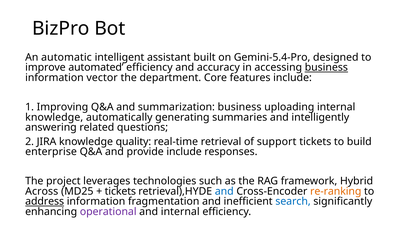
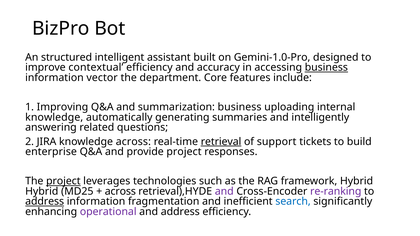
automatic: automatic -> structured
Gemini-5.4-Pro: Gemini-5.4-Pro -> Gemini-1.0-Pro
automated: automated -> contextual
knowledge quality: quality -> across
retrieval underline: none -> present
provide include: include -> project
project at (63, 181) underline: none -> present
Across at (42, 192): Across -> Hybrid
tickets at (120, 192): tickets -> across
and at (224, 192) colour: blue -> purple
re-ranking colour: orange -> purple
and internal: internal -> address
